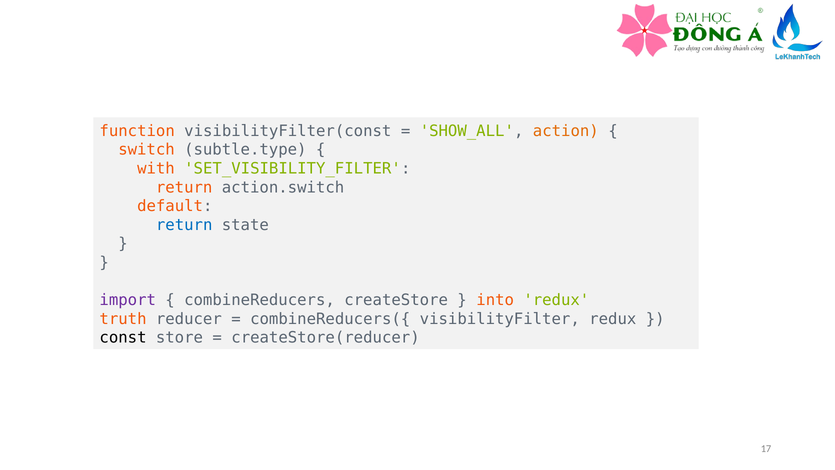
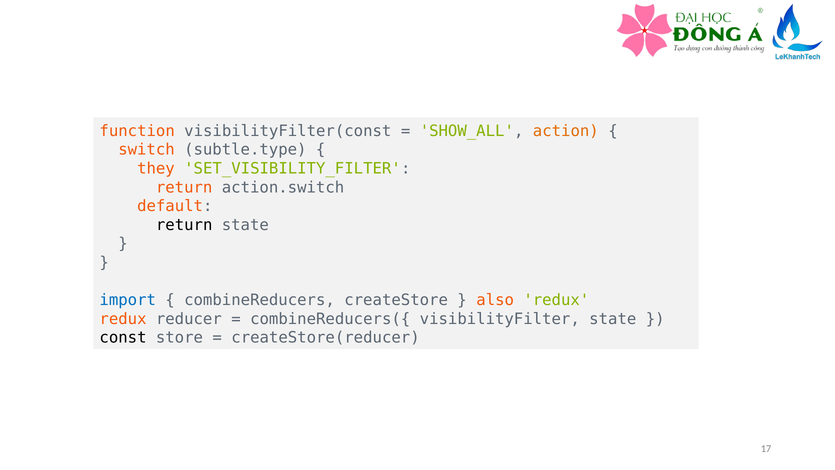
with: with -> they
return at (184, 225) colour: blue -> black
import colour: purple -> blue
into: into -> also
truth at (123, 319): truth -> redux
visibilityFilter redux: redux -> state
